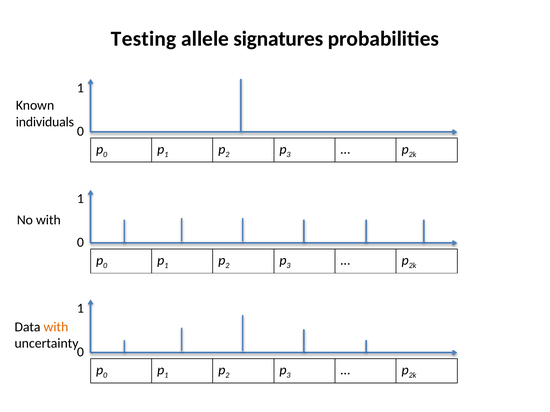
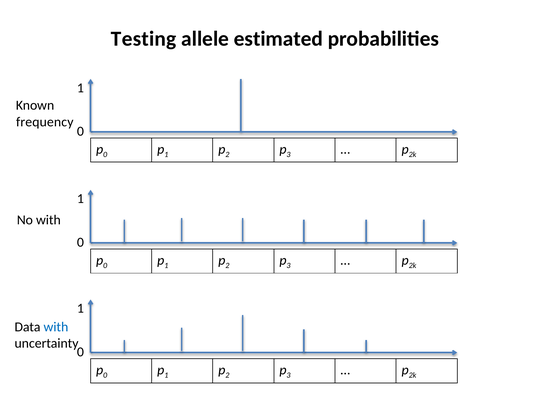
signatures: signatures -> estimated
individuals: individuals -> frequency
with at (56, 327) colour: orange -> blue
